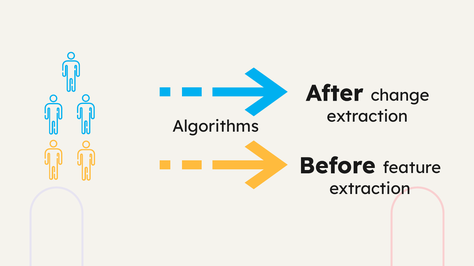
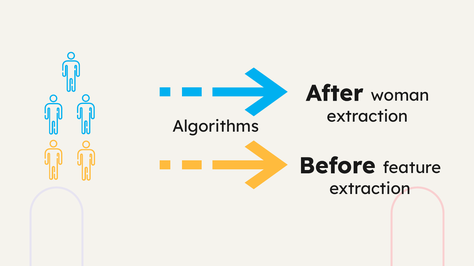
change: change -> woman
